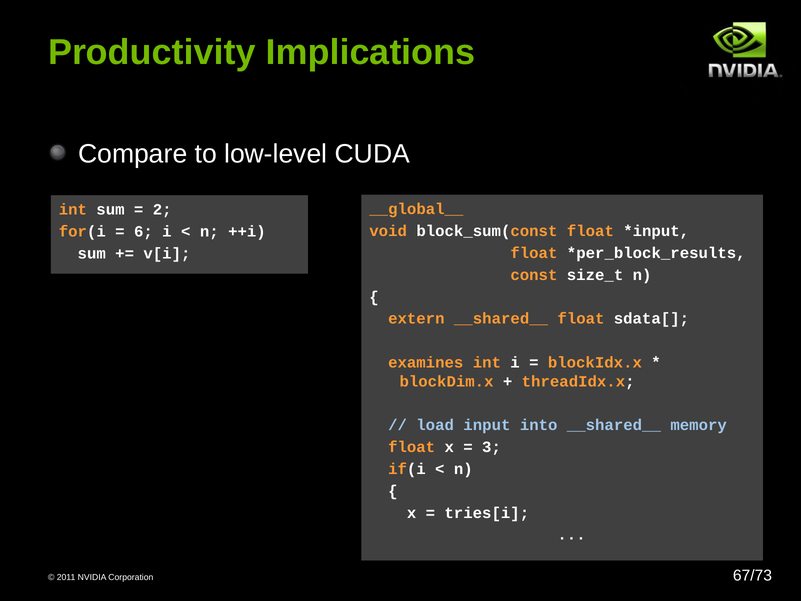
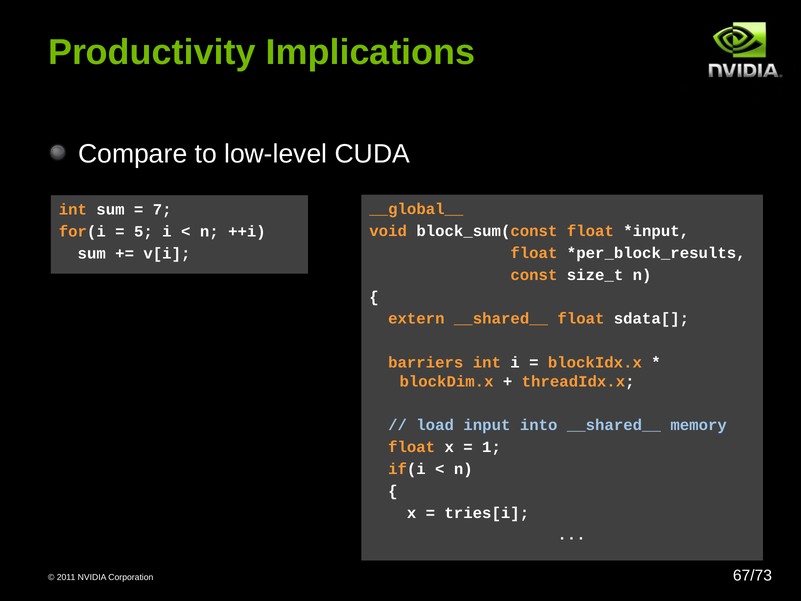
2: 2 -> 7
6: 6 -> 5
examines: examines -> barriers
3: 3 -> 1
